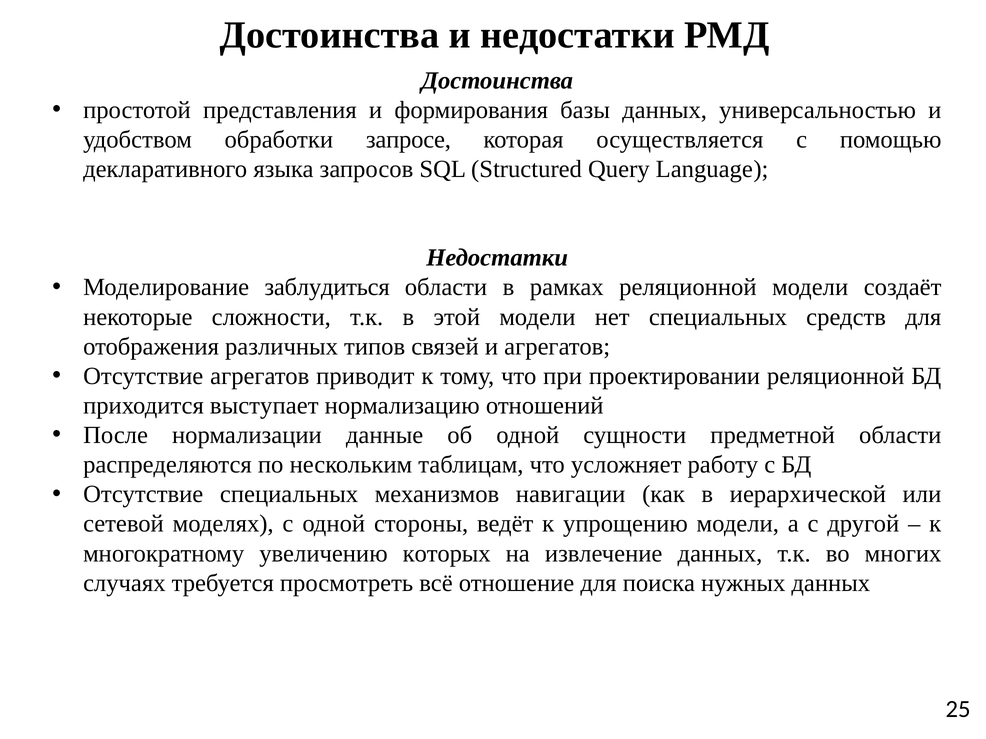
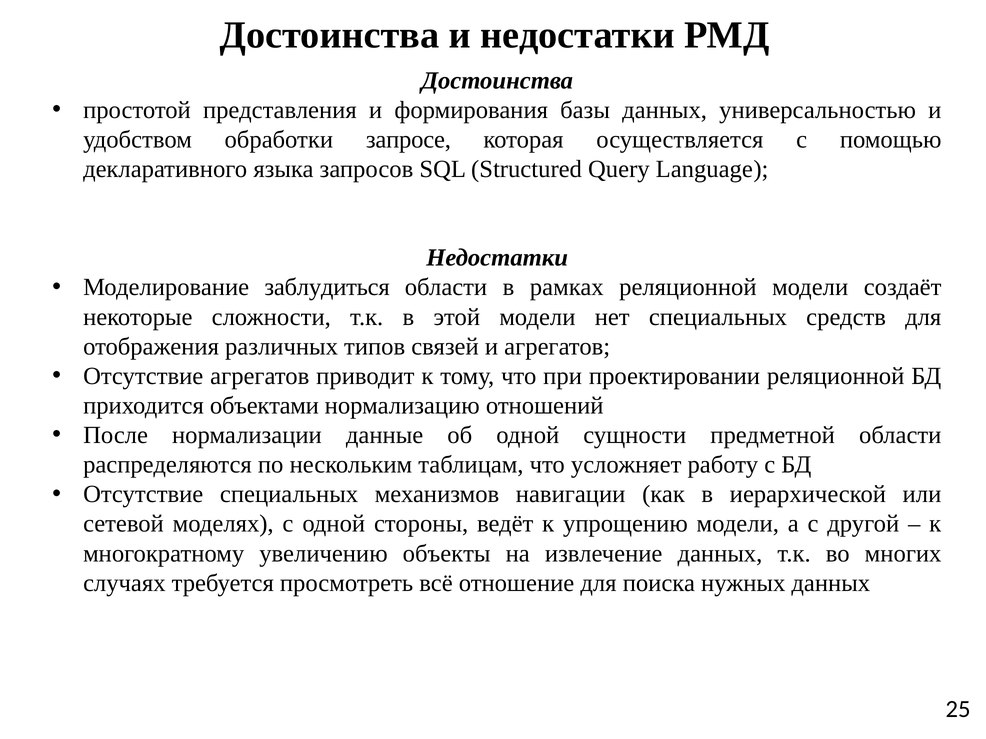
выступает: выступает -> объектами
которых: которых -> объекты
